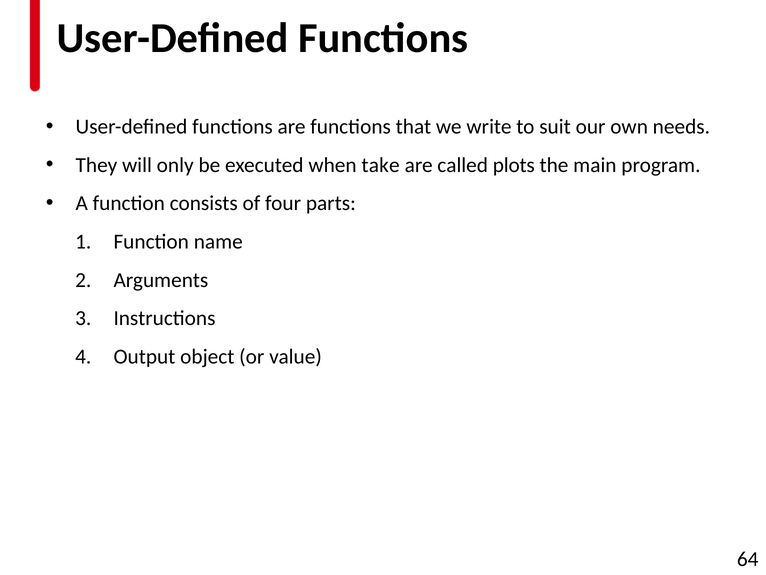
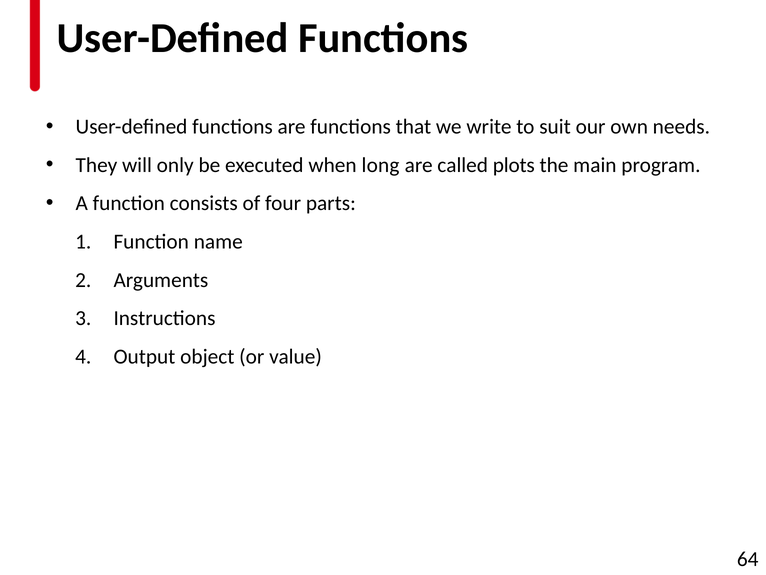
take: take -> long
